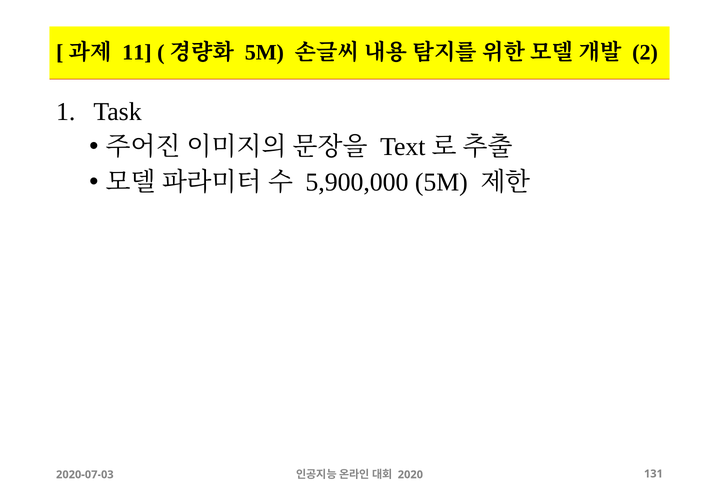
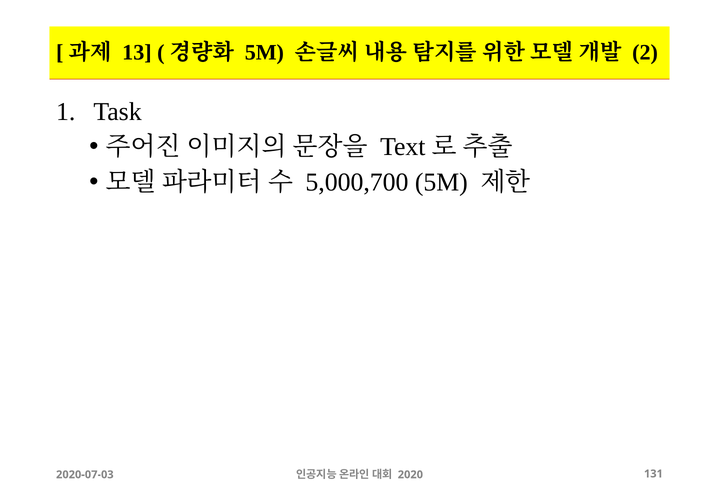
11: 11 -> 13
5,900,000: 5,900,000 -> 5,000,700
